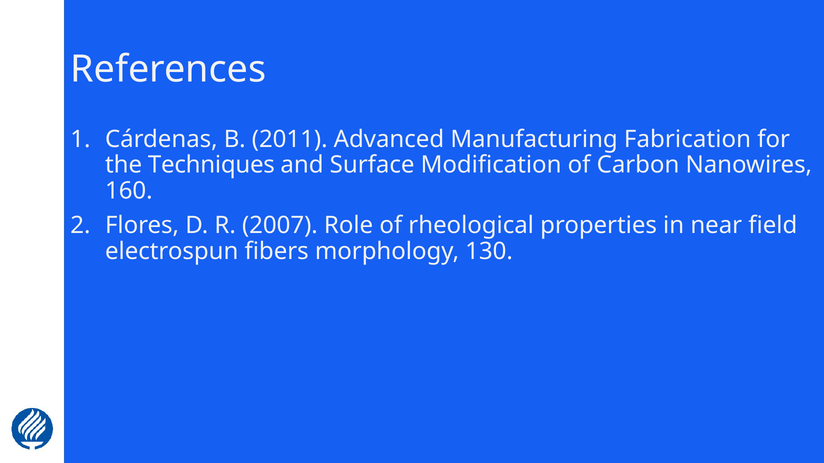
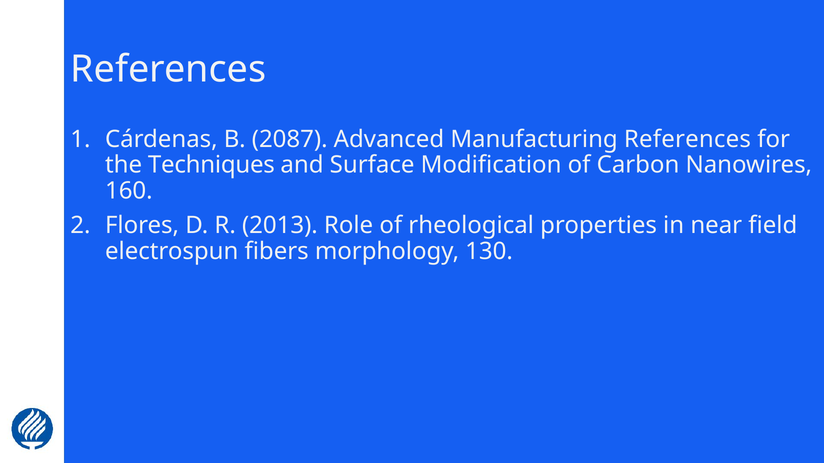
2011: 2011 -> 2087
Manufacturing Fabrication: Fabrication -> References
2007: 2007 -> 2013
